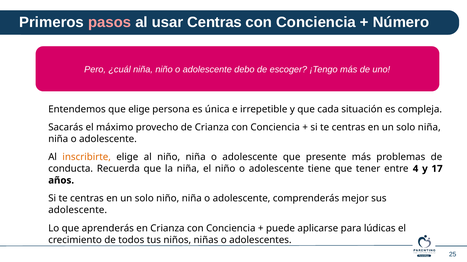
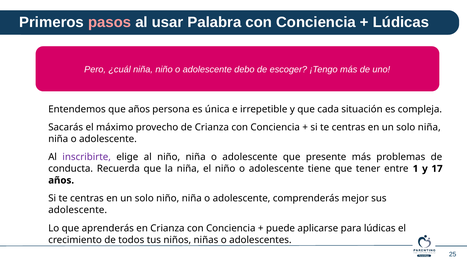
usar Centras: Centras -> Palabra
Número at (401, 22): Número -> Lúdicas
que elige: elige -> años
inscribirte colour: orange -> purple
4: 4 -> 1
